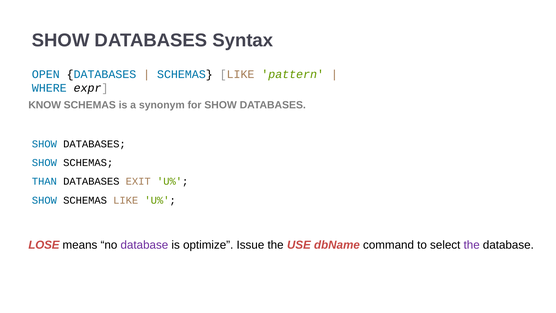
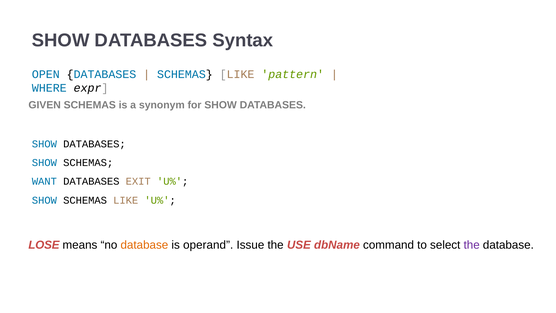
KNOW: KNOW -> GIVEN
THAN: THAN -> WANT
database at (144, 245) colour: purple -> orange
optimize: optimize -> operand
